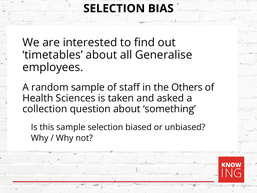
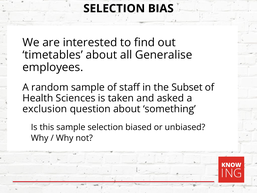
Others: Others -> Subset
collection: collection -> exclusion
